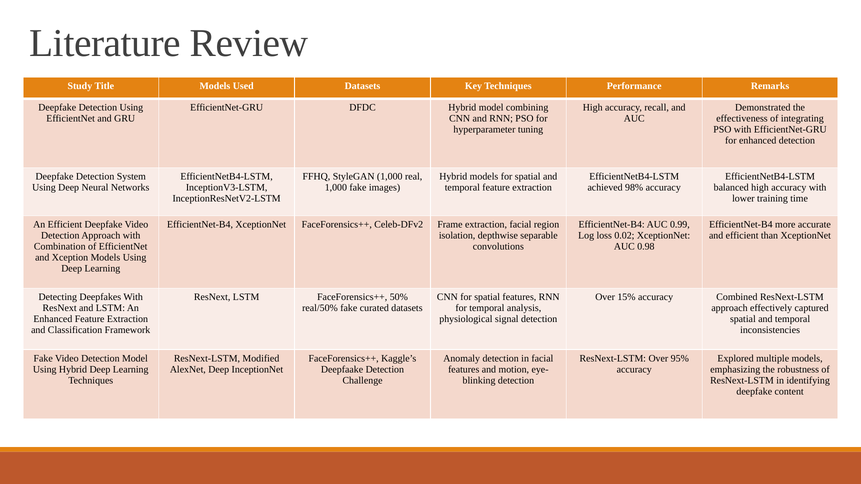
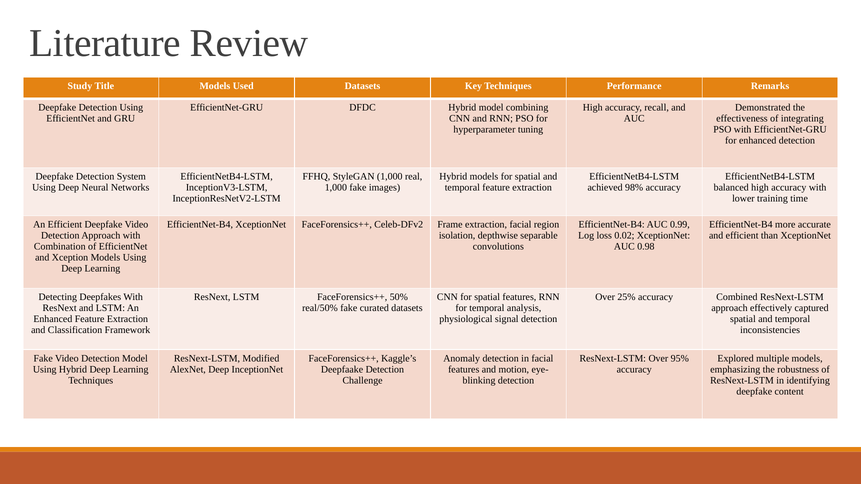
15%: 15% -> 25%
